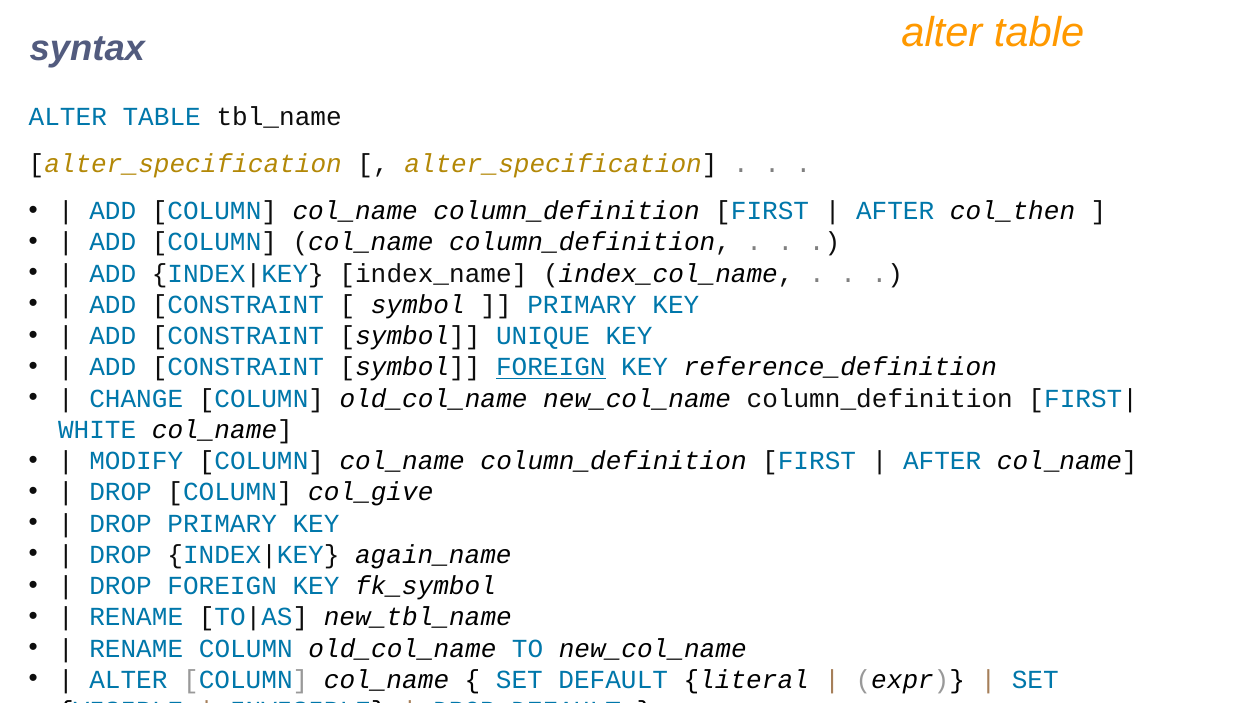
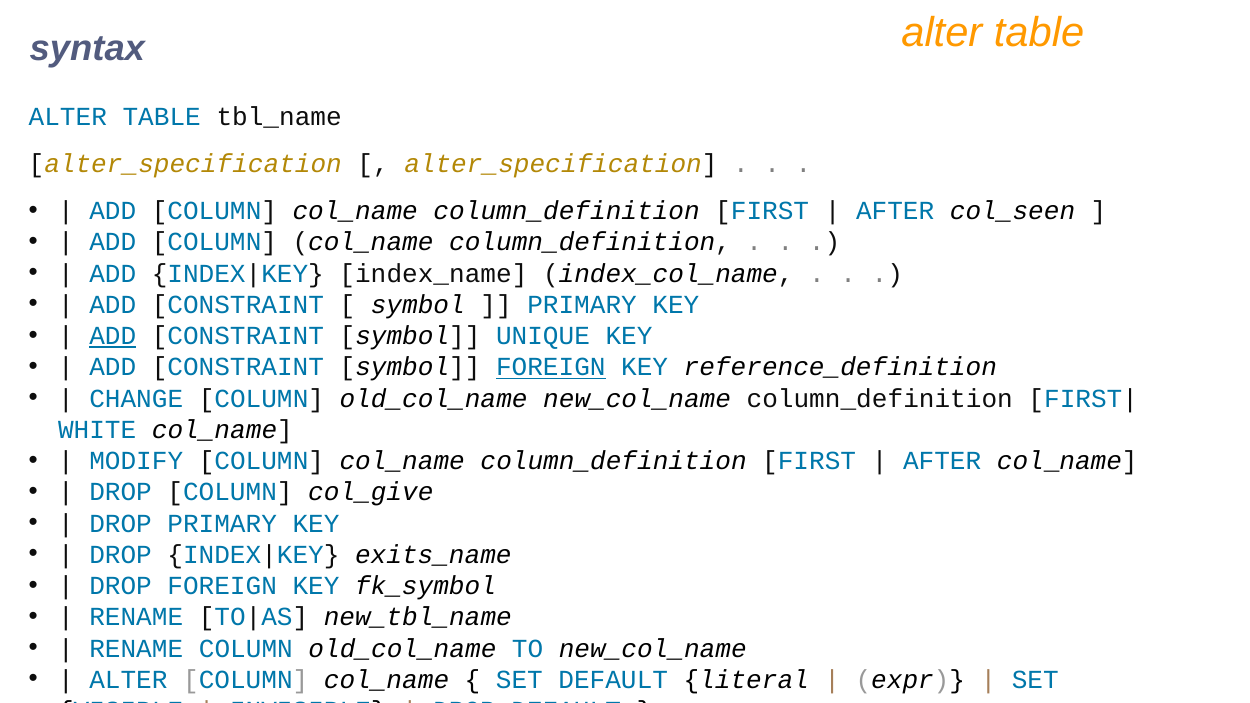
col_then: col_then -> col_seen
ADD at (113, 336) underline: none -> present
again_name: again_name -> exits_name
